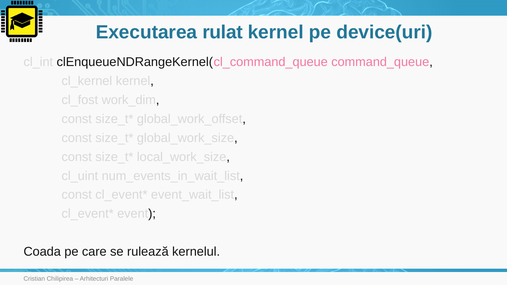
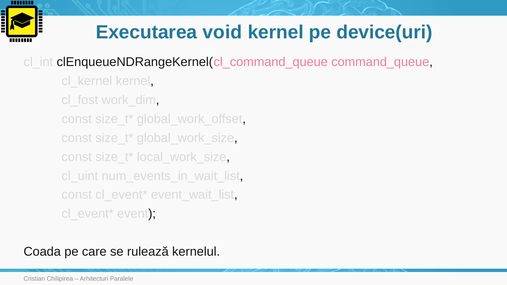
rulat: rulat -> void
